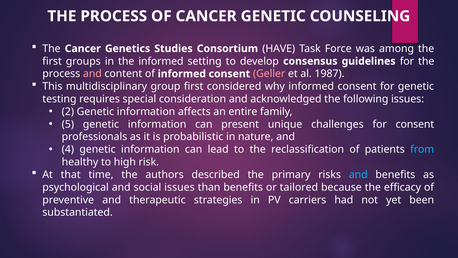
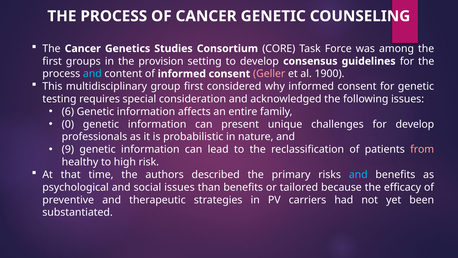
HAVE: HAVE -> CORE
the informed: informed -> provision
and at (92, 74) colour: pink -> light blue
1987: 1987 -> 1900
2: 2 -> 6
5: 5 -> 0
for consent: consent -> develop
4: 4 -> 9
from colour: light blue -> pink
